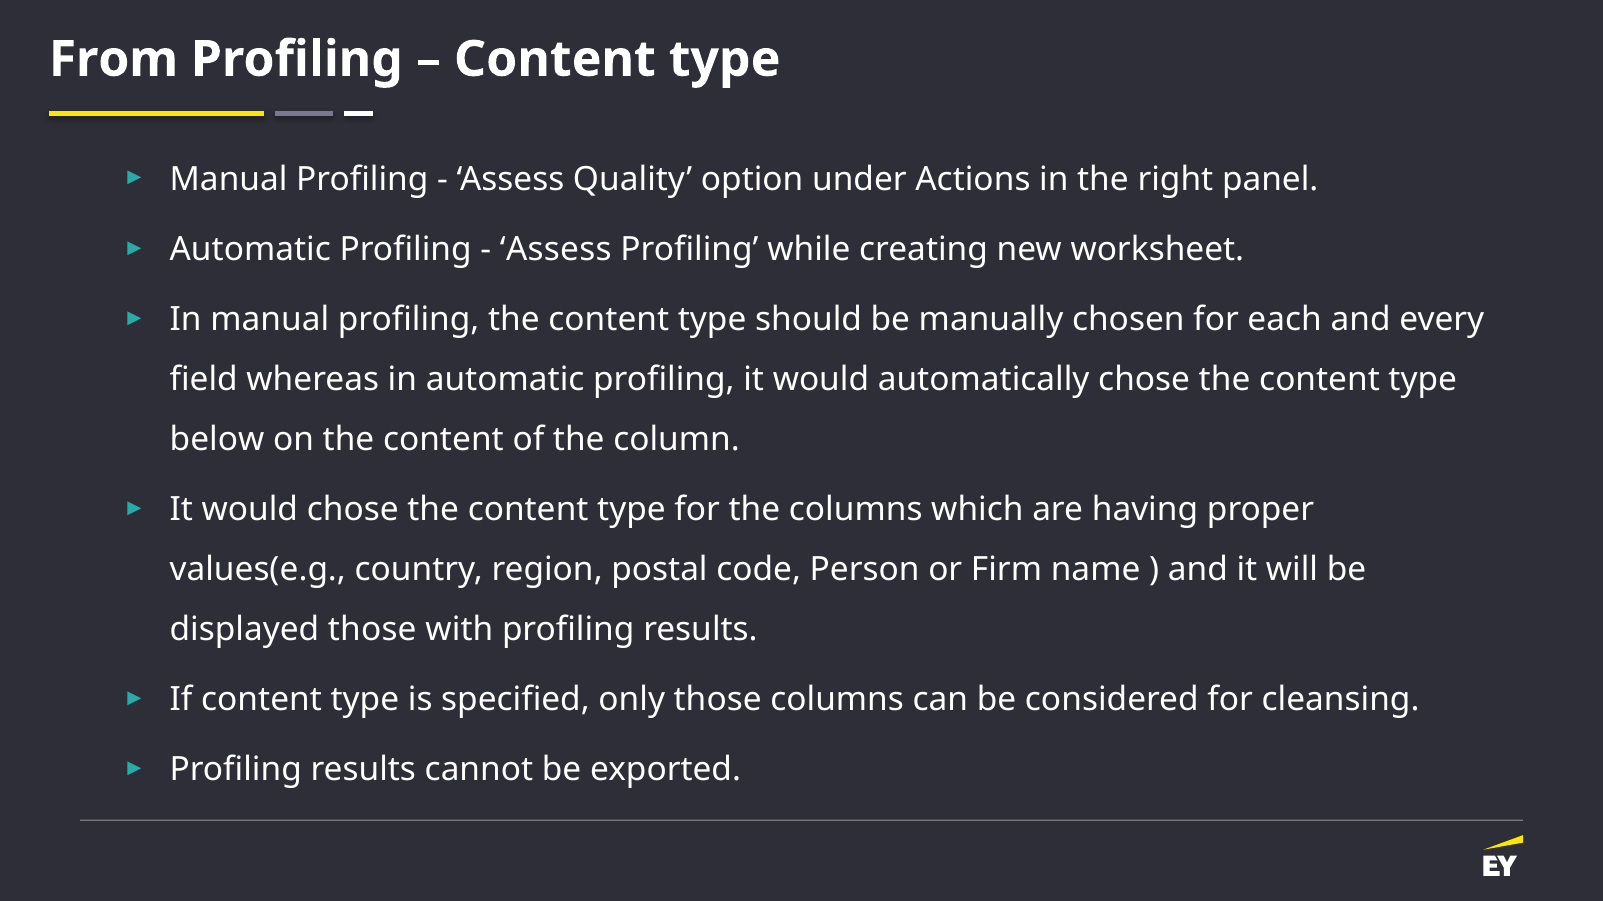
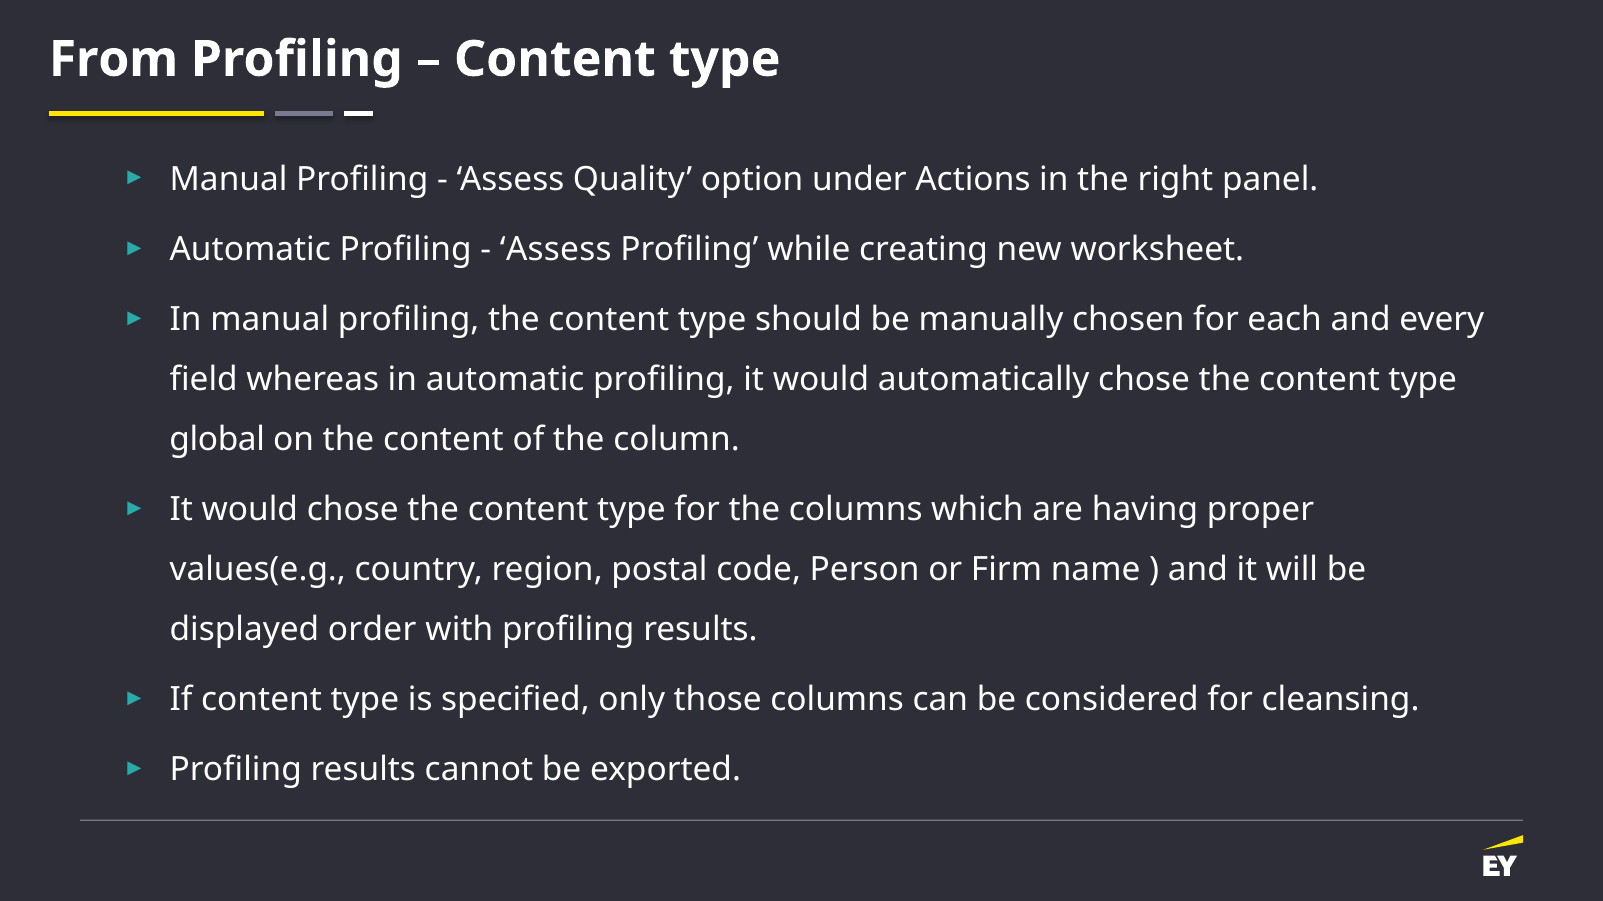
below: below -> global
displayed those: those -> order
